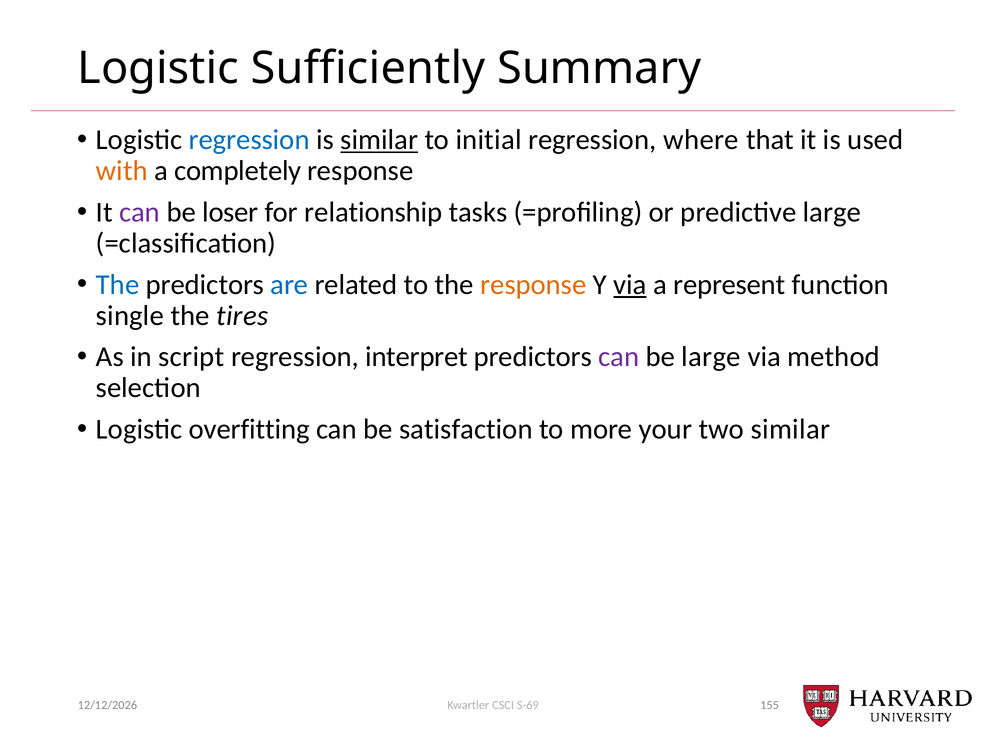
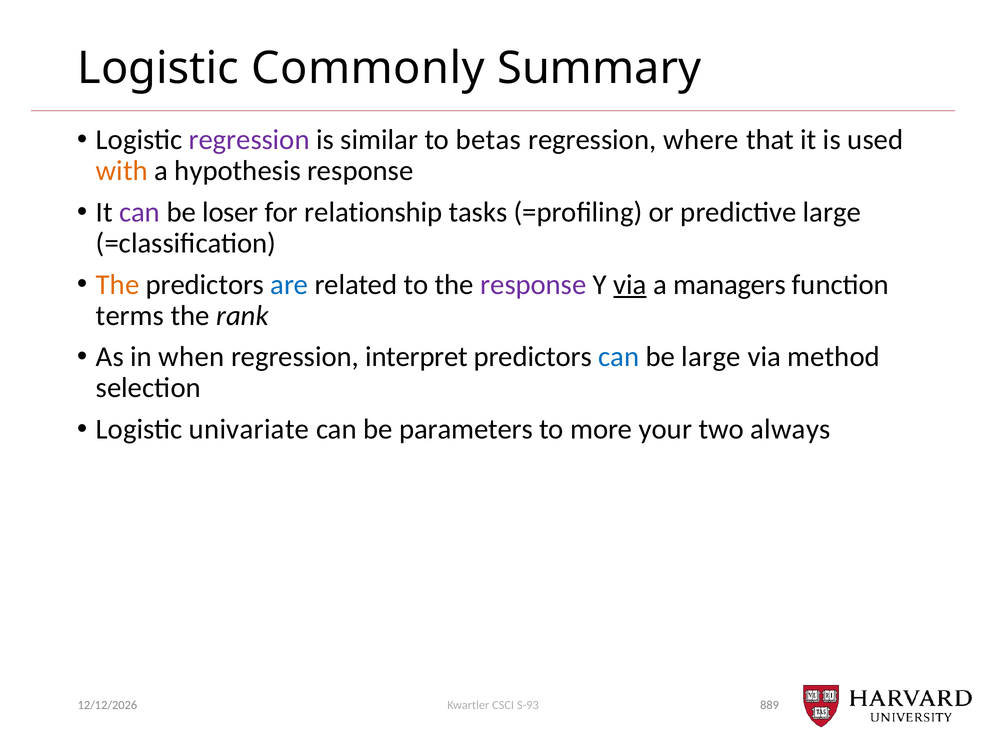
Sufficiently: Sufficiently -> Commonly
regression at (249, 140) colour: blue -> purple
similar at (379, 140) underline: present -> none
initial: initial -> betas
completely: completely -> hypothesis
The at (118, 285) colour: blue -> orange
response at (533, 285) colour: orange -> purple
represent: represent -> managers
single: single -> terms
tires: tires -> rank
script: script -> when
can at (619, 357) colour: purple -> blue
overfitting: overfitting -> univariate
satisfaction: satisfaction -> parameters
two similar: similar -> always
S-69: S-69 -> S-93
155: 155 -> 889
